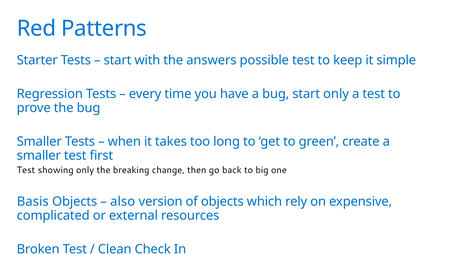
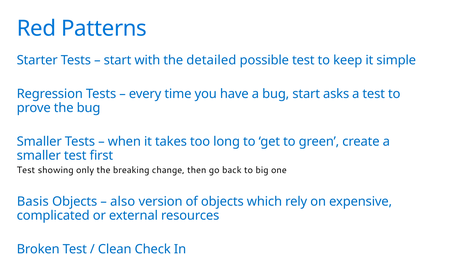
answers: answers -> detailed
start only: only -> asks
